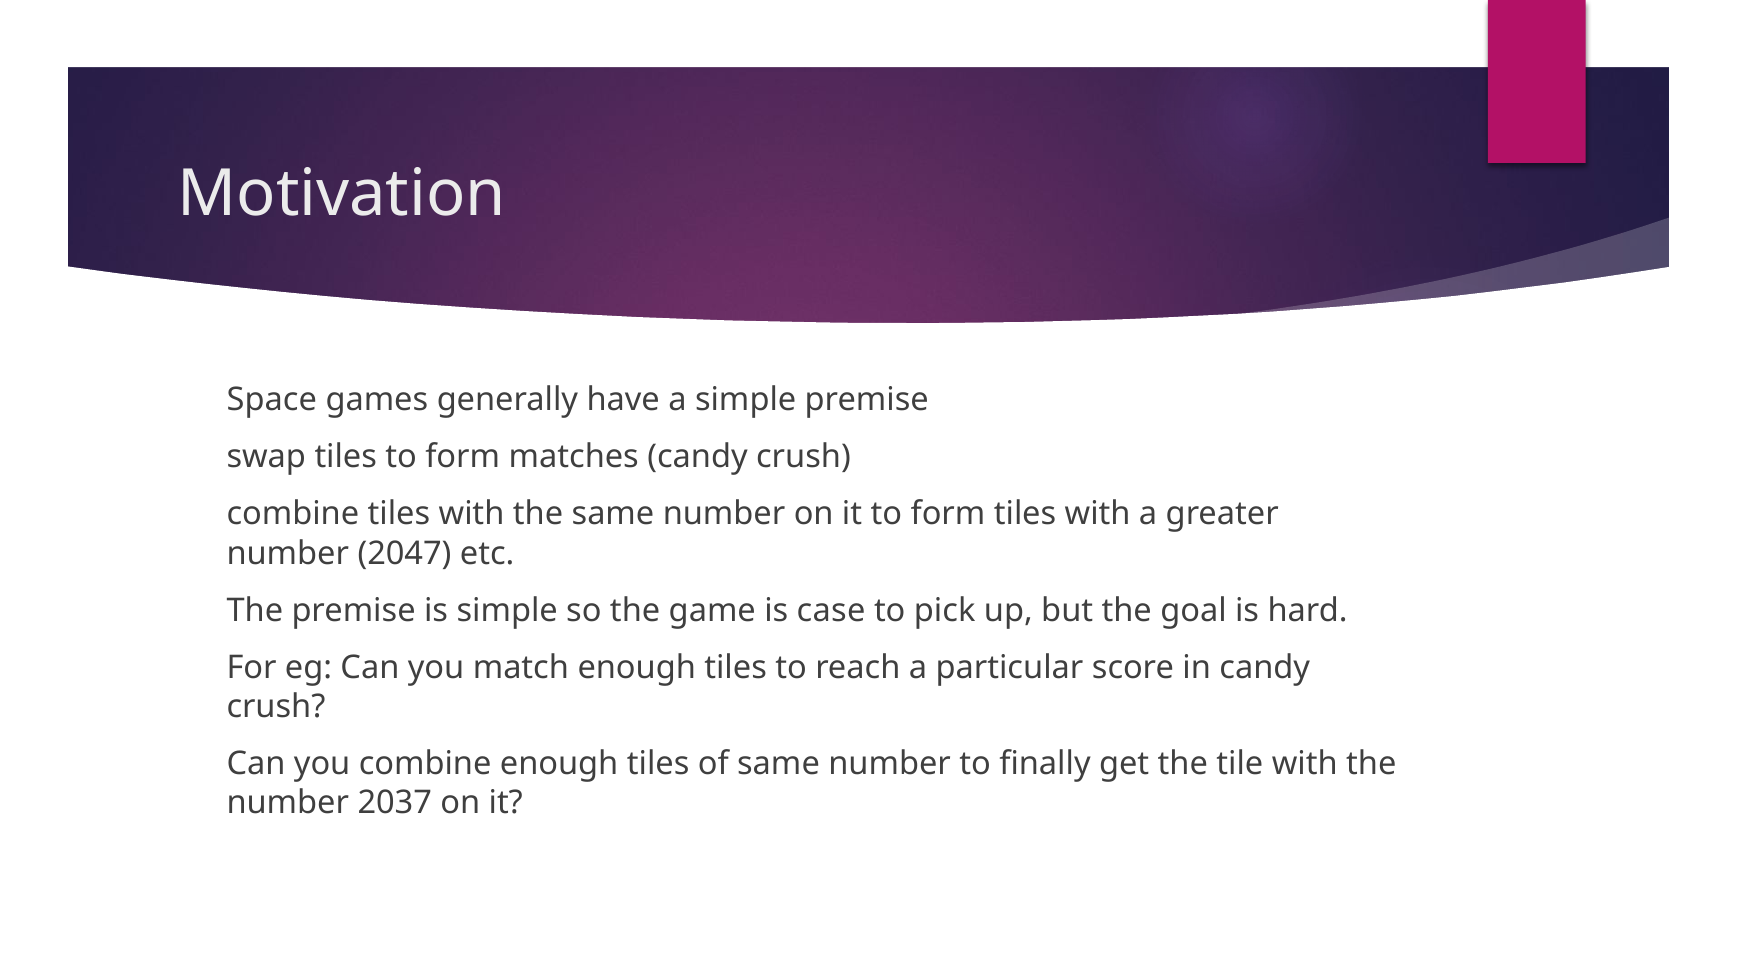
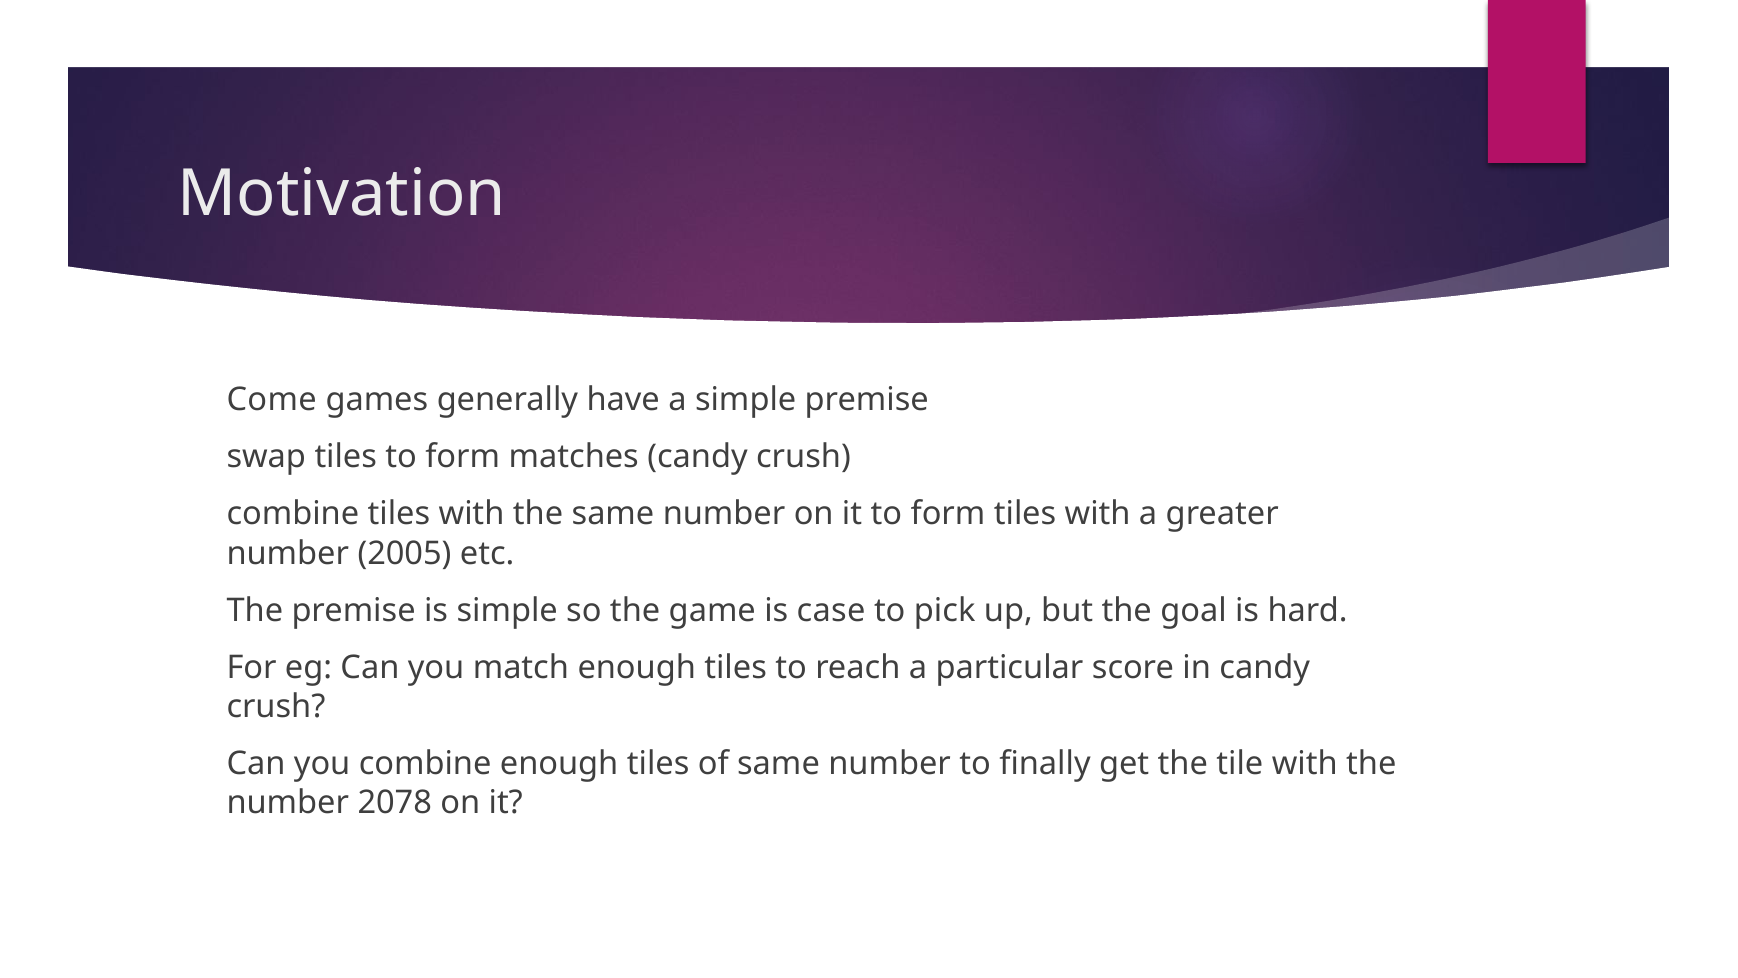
Space: Space -> Come
2047: 2047 -> 2005
2037: 2037 -> 2078
